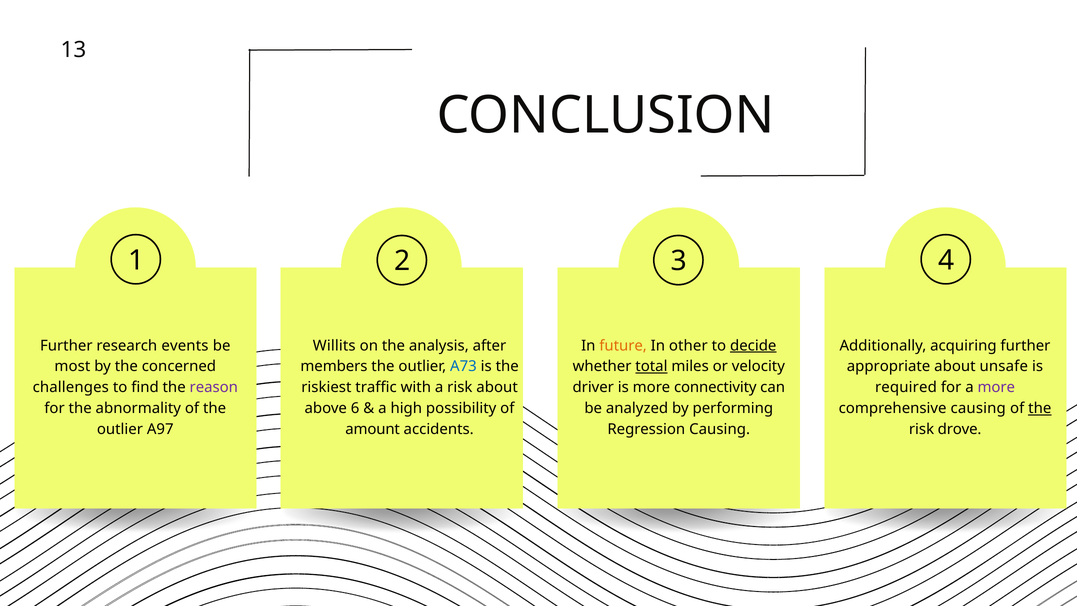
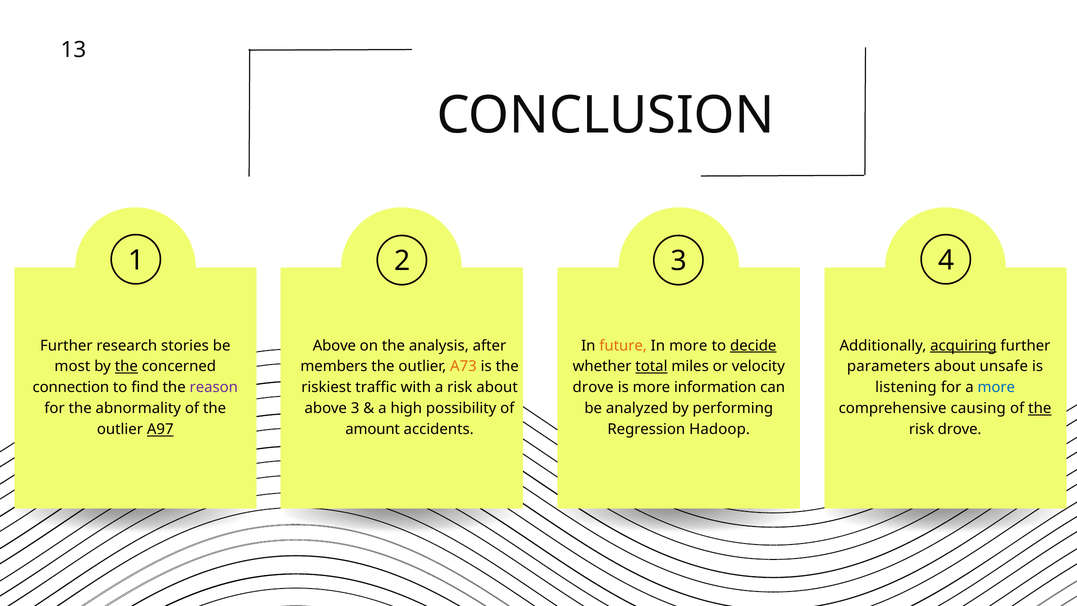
events: events -> stories
Willits at (334, 345): Willits -> Above
In other: other -> more
acquiring underline: none -> present
the at (126, 366) underline: none -> present
A73 colour: blue -> orange
appropriate: appropriate -> parameters
challenges: challenges -> connection
driver at (593, 387): driver -> drove
connectivity: connectivity -> information
required: required -> listening
more at (996, 387) colour: purple -> blue
above 6: 6 -> 3
A97 underline: none -> present
Regression Causing: Causing -> Hadoop
